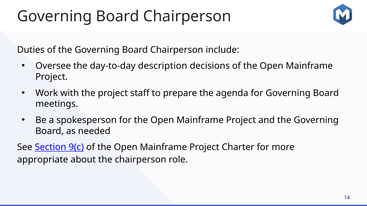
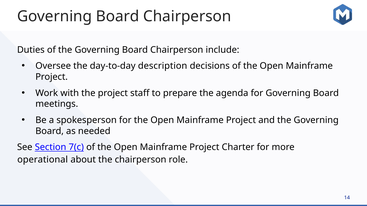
9(c: 9(c -> 7(c
appropriate: appropriate -> operational
